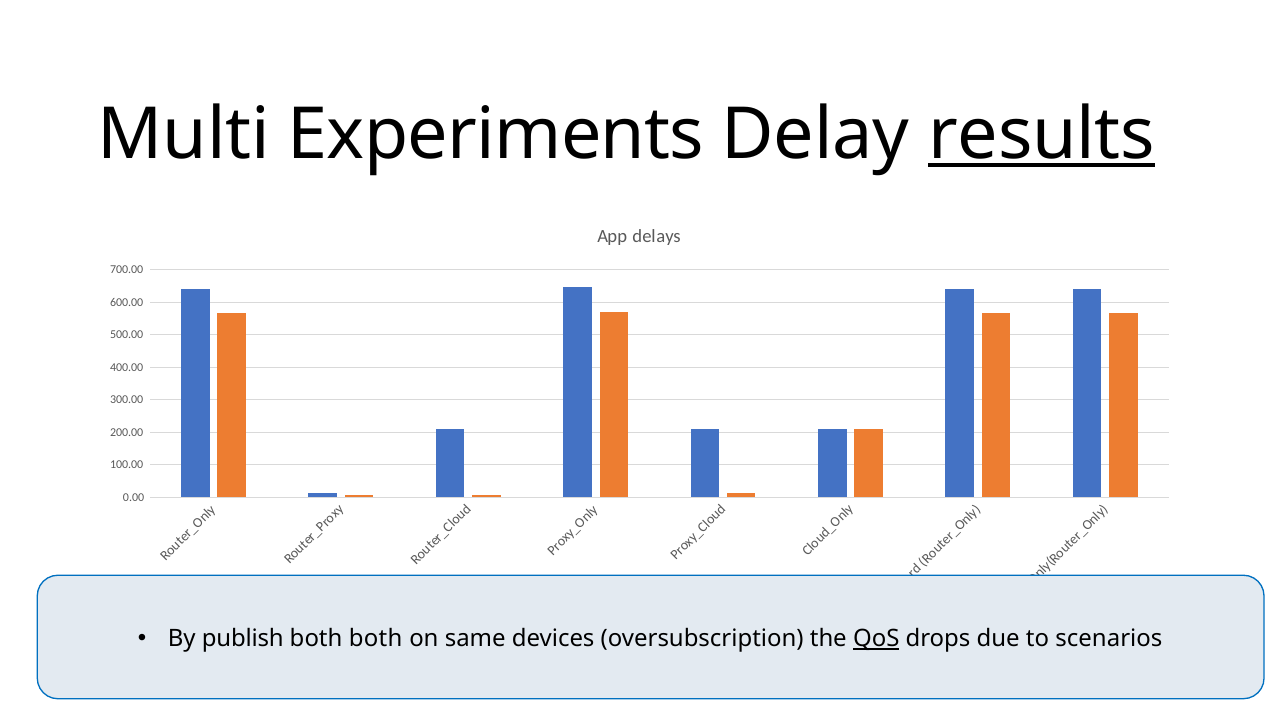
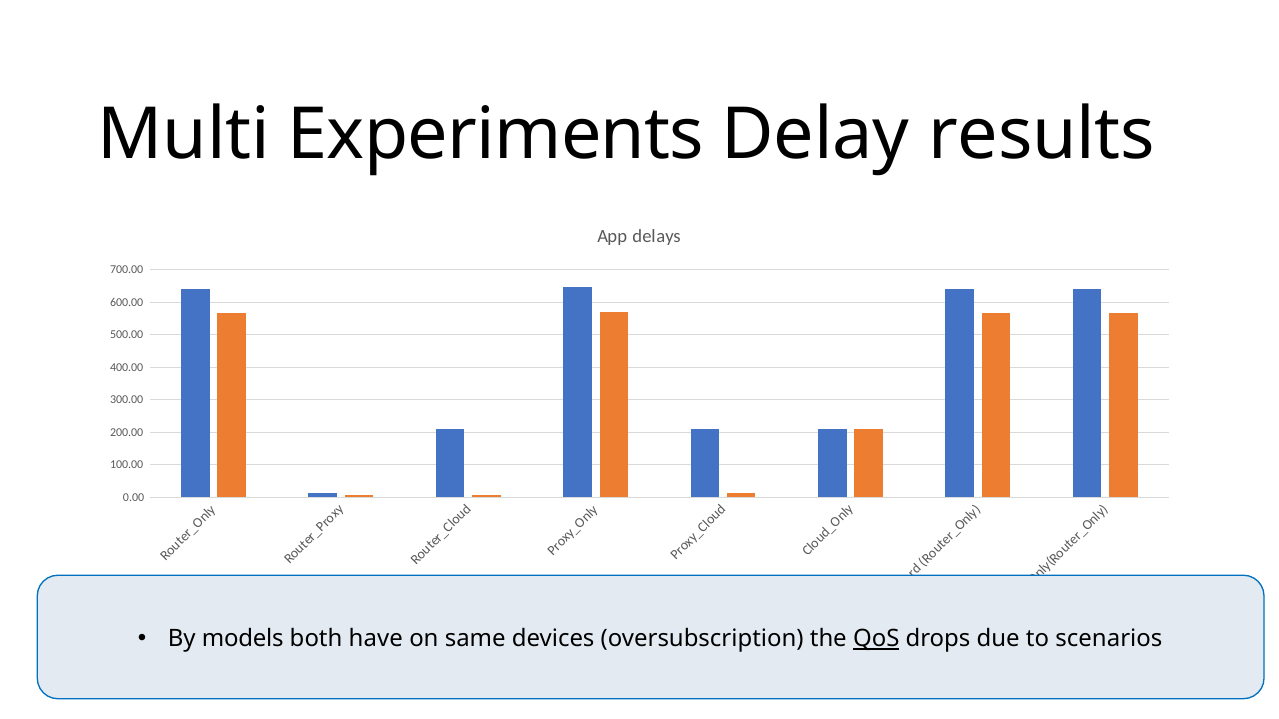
results underline: present -> none
publish: publish -> models
both both: both -> have
